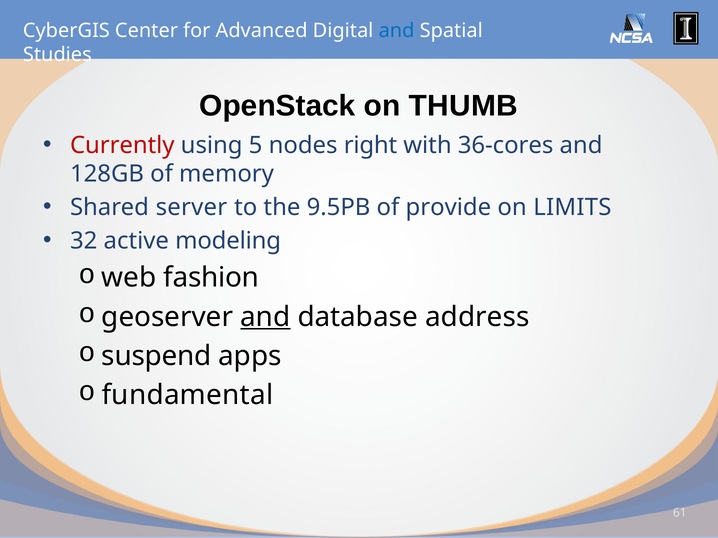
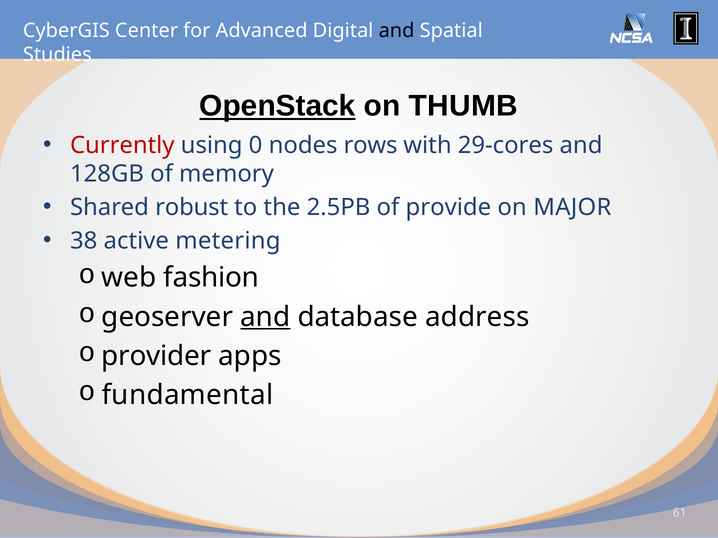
and at (397, 31) colour: blue -> black
OpenStack underline: none -> present
5: 5 -> 0
right: right -> rows
36-cores: 36-cores -> 29-cores
server: server -> robust
9.5PB: 9.5PB -> 2.5PB
LIMITS: LIMITS -> MAJOR
32: 32 -> 38
modeling: modeling -> metering
suspend: suspend -> provider
